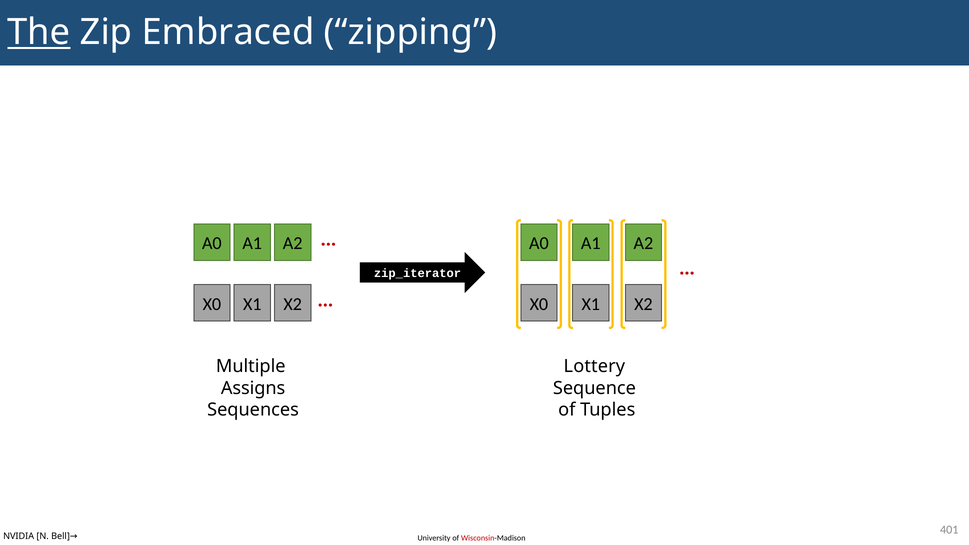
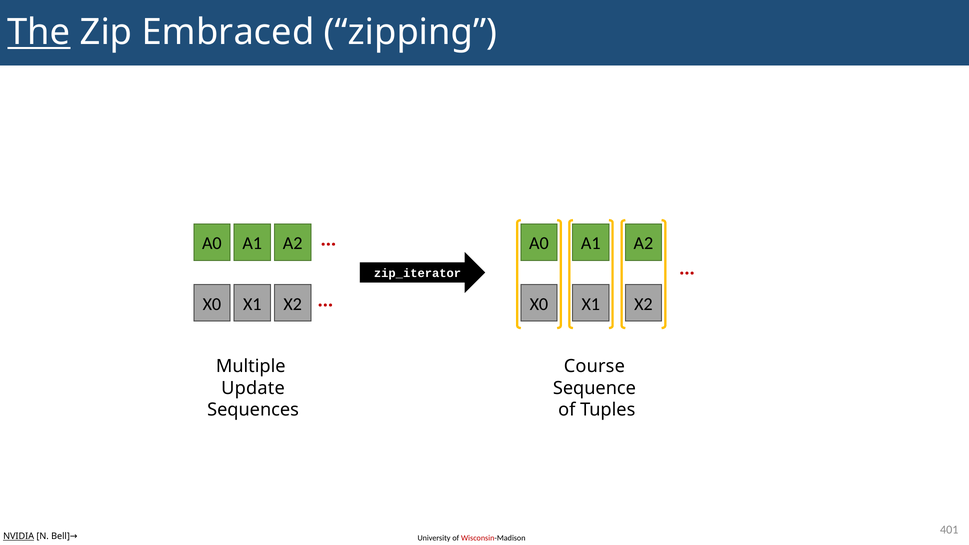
Lottery: Lottery -> Course
Assigns: Assigns -> Update
NVIDIA underline: none -> present
